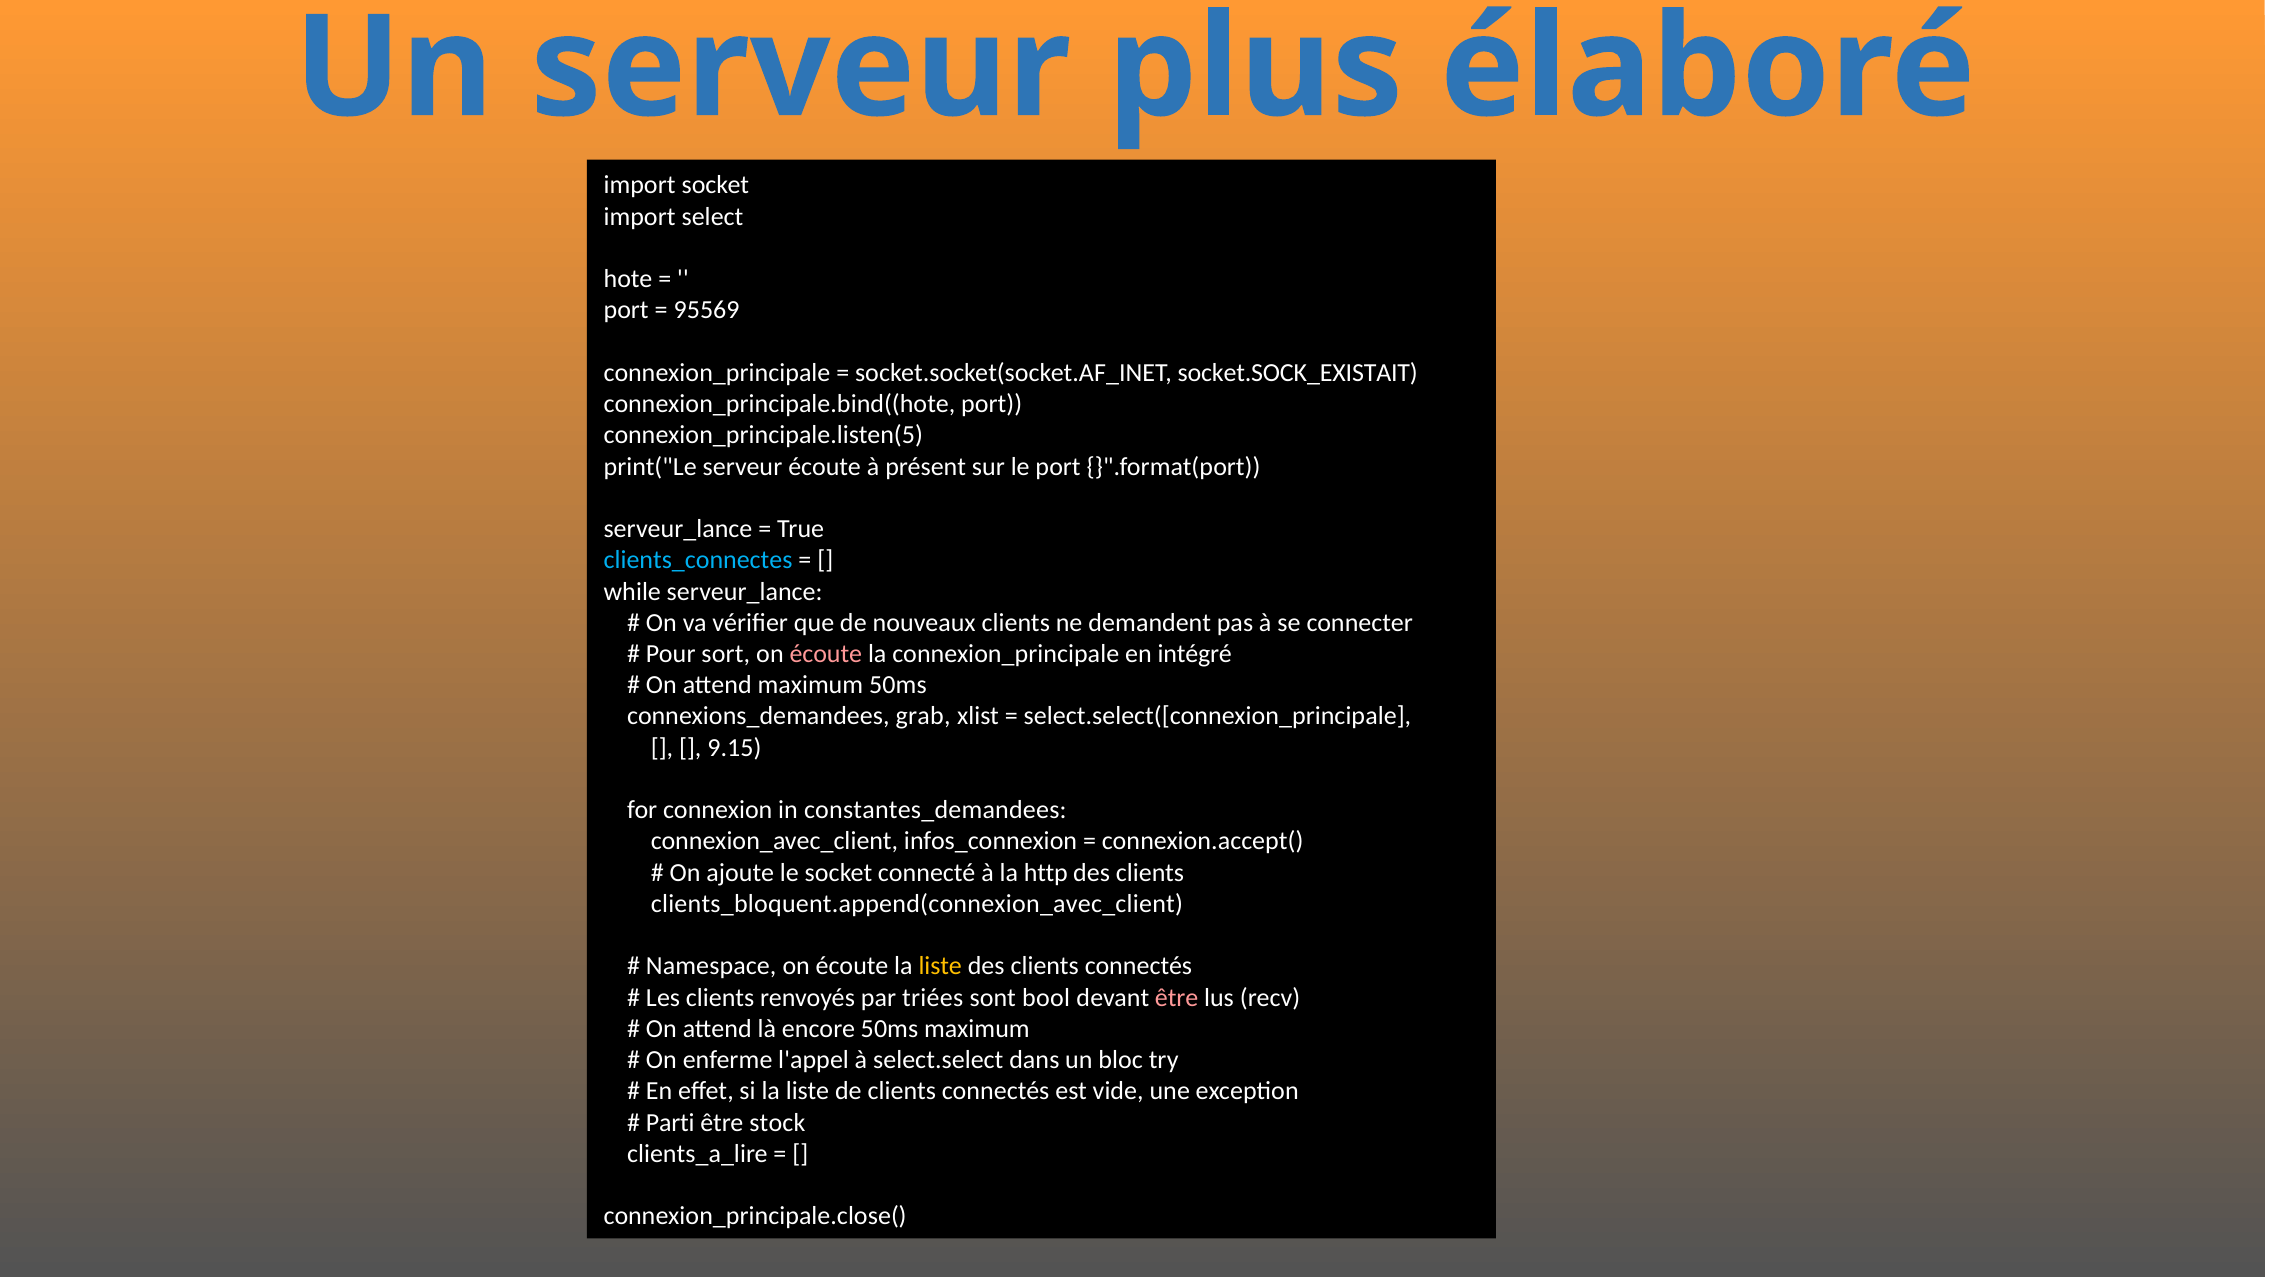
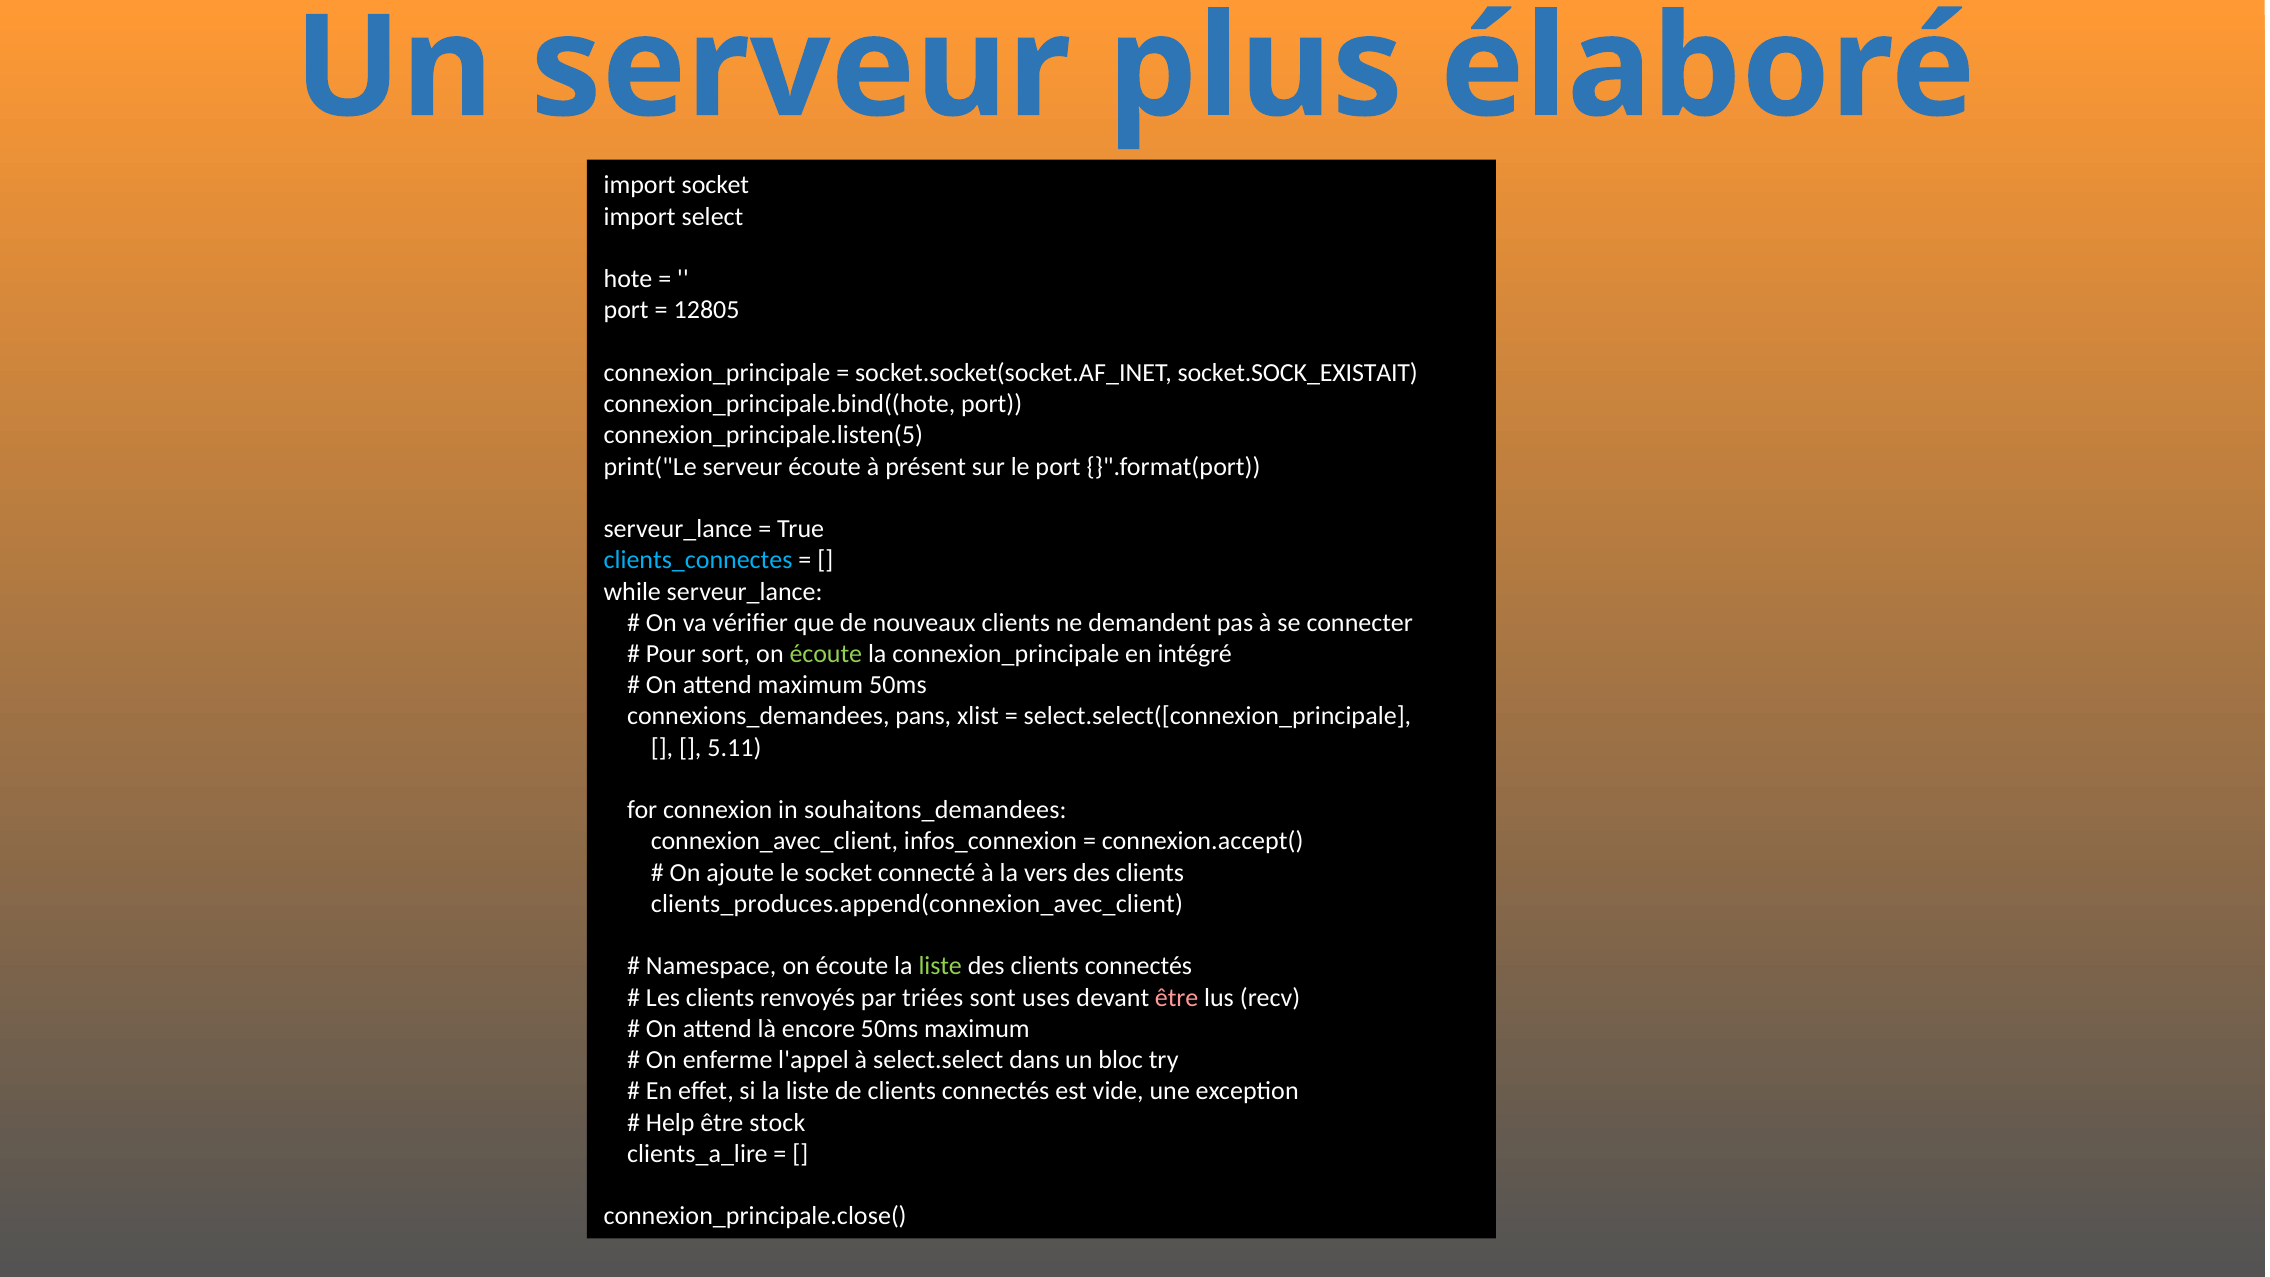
95569: 95569 -> 12805
écoute at (826, 654) colour: pink -> light green
grab: grab -> pans
9.15: 9.15 -> 5.11
constantes_demandees: constantes_demandees -> souhaitons_demandees
http: http -> vers
clients_bloquent.append(connexion_avec_client: clients_bloquent.append(connexion_avec_client -> clients_produces.append(connexion_avec_client
liste at (940, 966) colour: yellow -> light green
bool: bool -> uses
Parti: Parti -> Help
